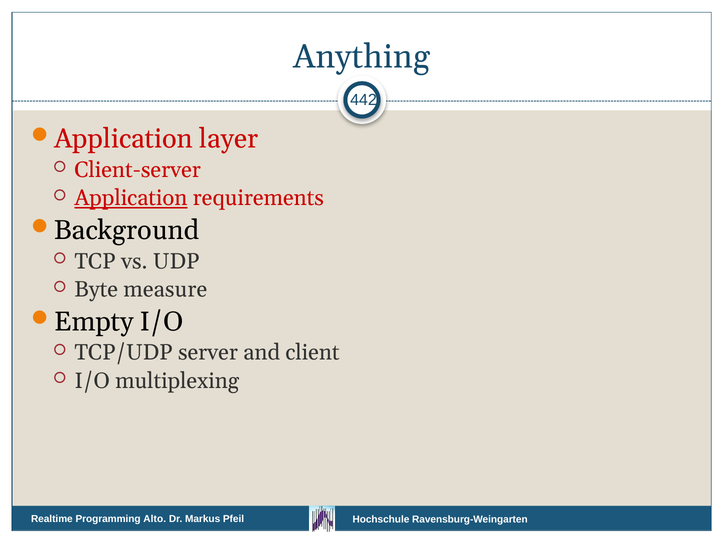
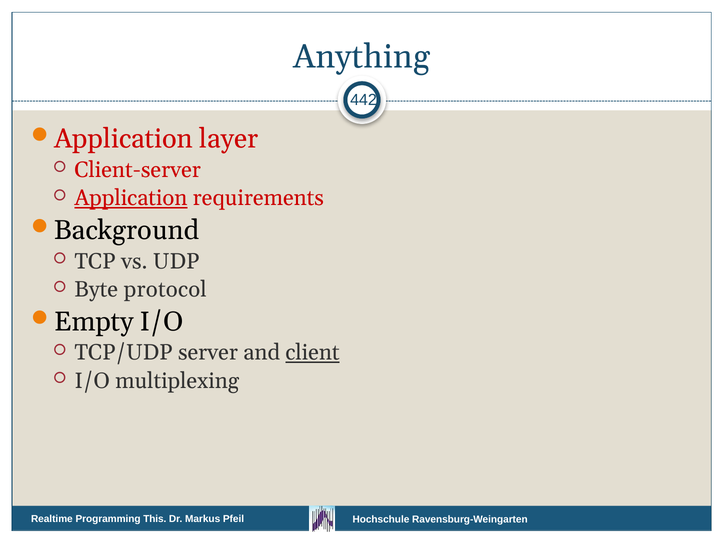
measure: measure -> protocol
client underline: none -> present
Alto: Alto -> This
